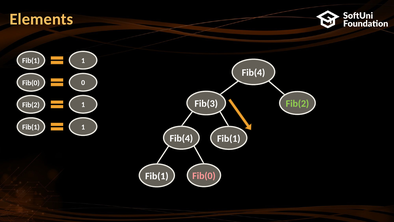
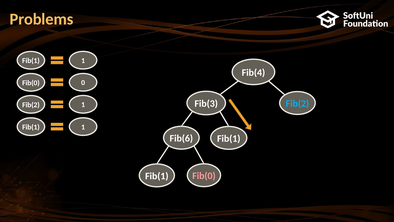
Elements: Elements -> Problems
Fib(2 at (297, 104) colour: light green -> light blue
Fib(4 at (181, 138): Fib(4 -> Fib(6
